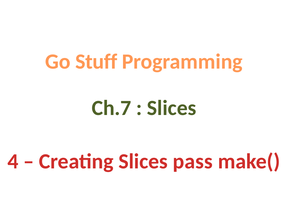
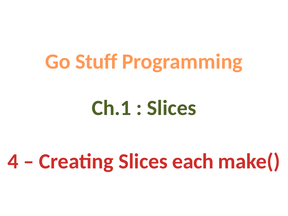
Ch.7: Ch.7 -> Ch.1
pass: pass -> each
